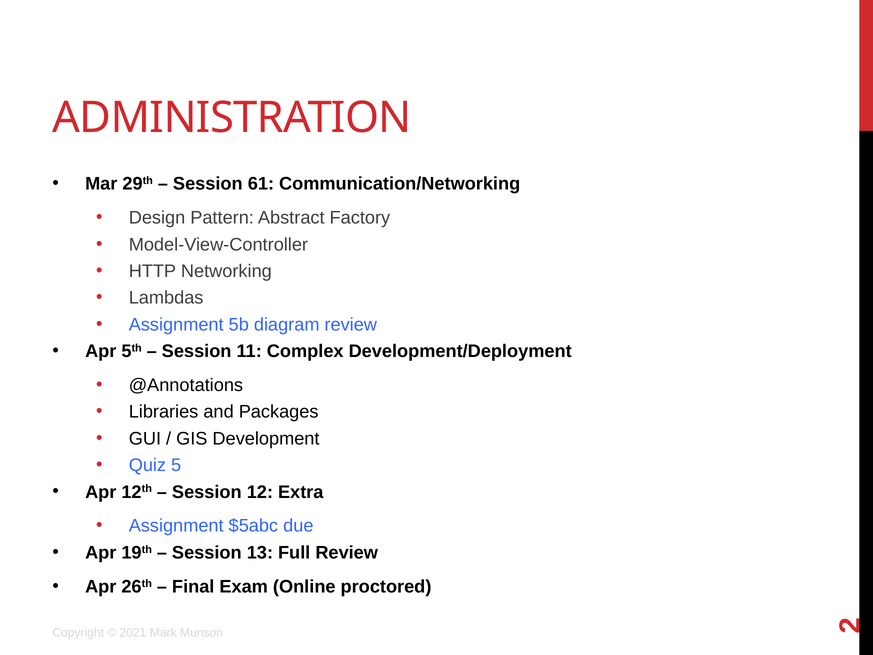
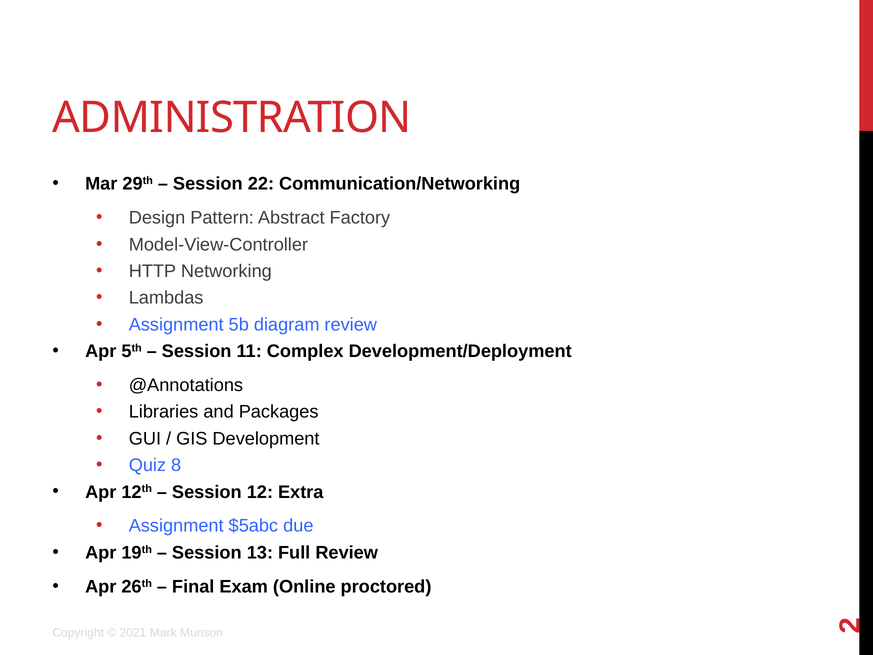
61: 61 -> 22
5: 5 -> 8
